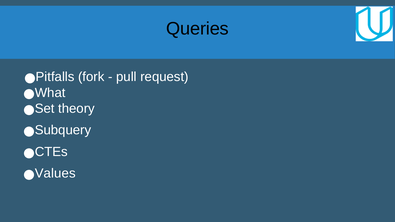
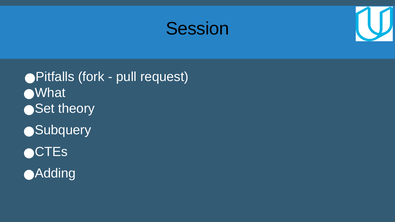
Queries: Queries -> Session
Values: Values -> Adding
